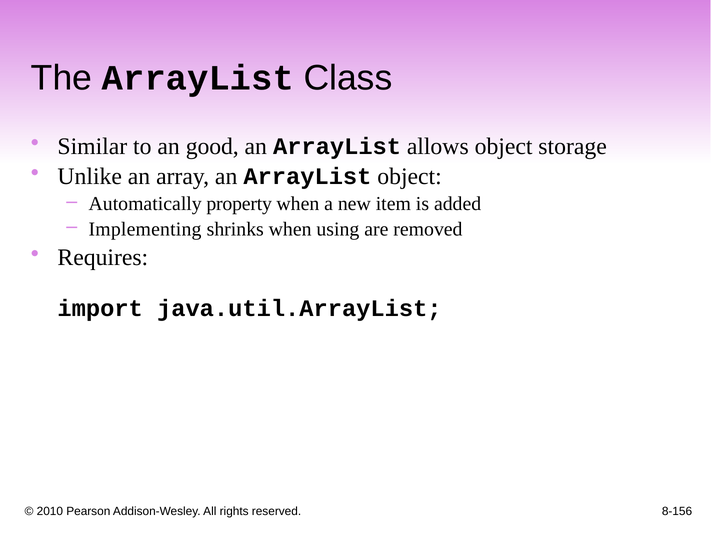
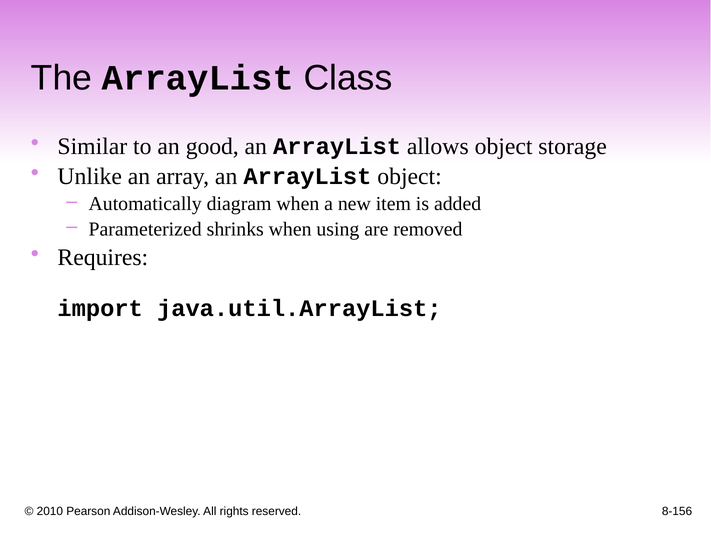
property: property -> diagram
Implementing: Implementing -> Parameterized
